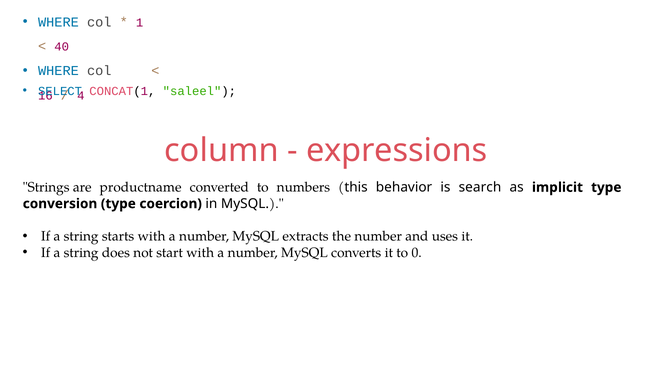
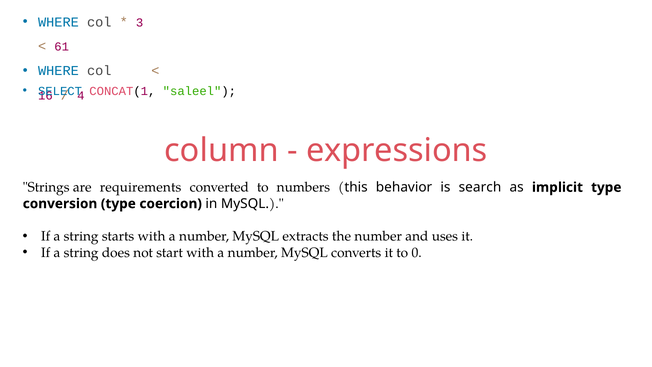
1: 1 -> 3
40: 40 -> 61
productname: productname -> requirements
